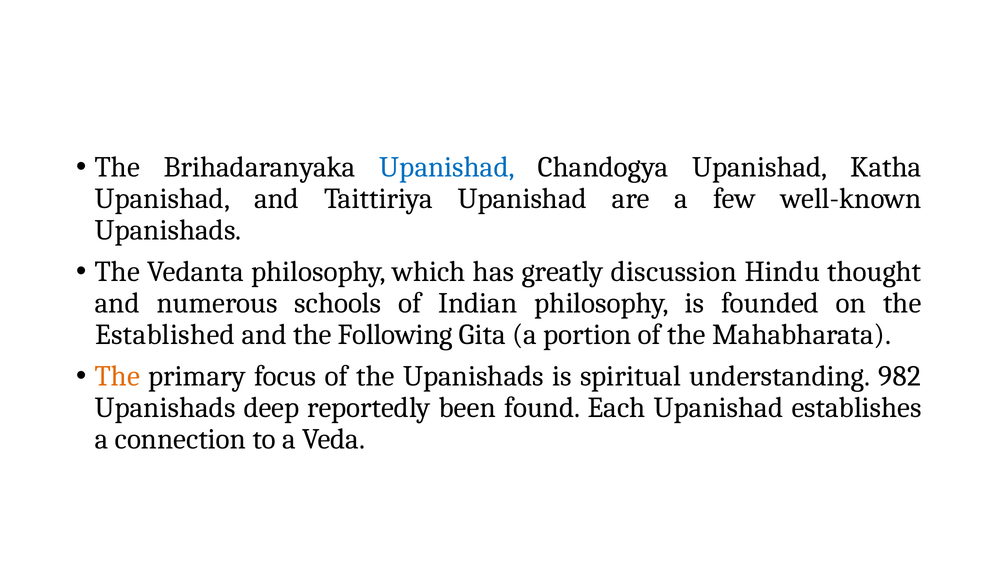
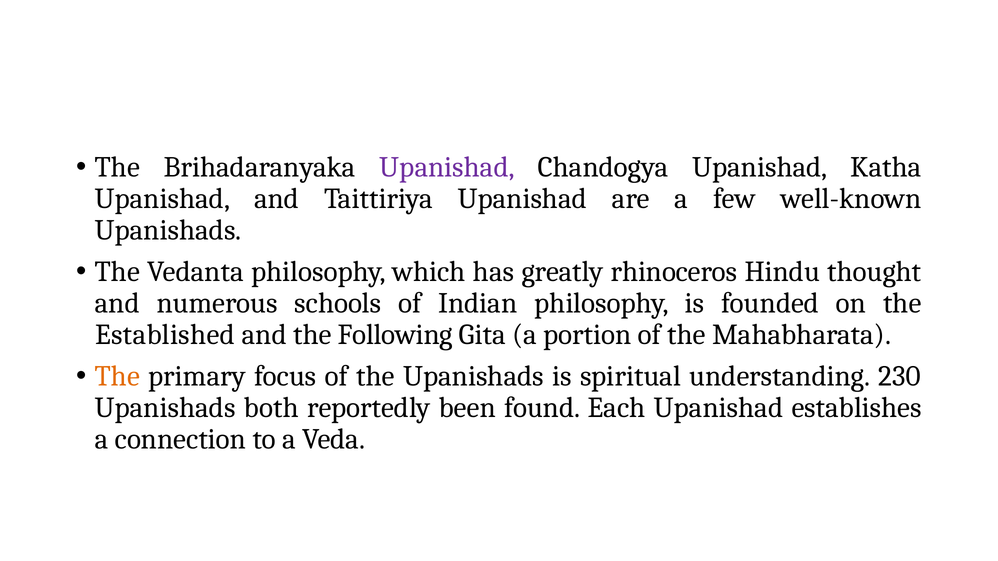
Upanishad at (447, 167) colour: blue -> purple
discussion: discussion -> rhinoceros
982: 982 -> 230
deep: deep -> both
